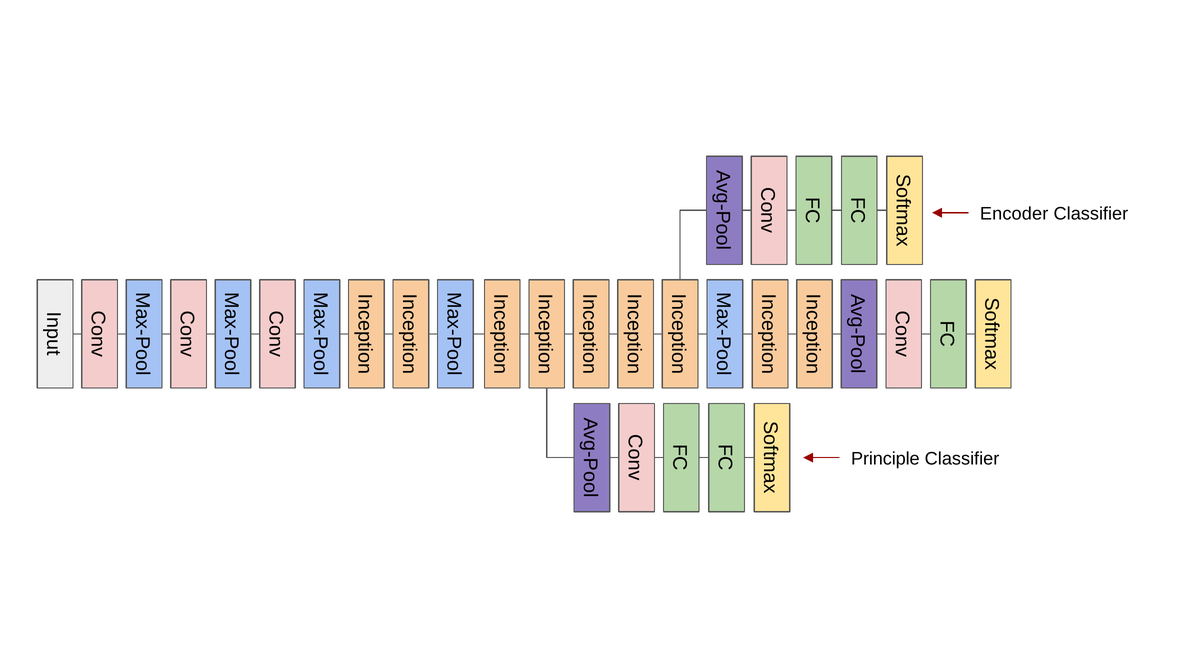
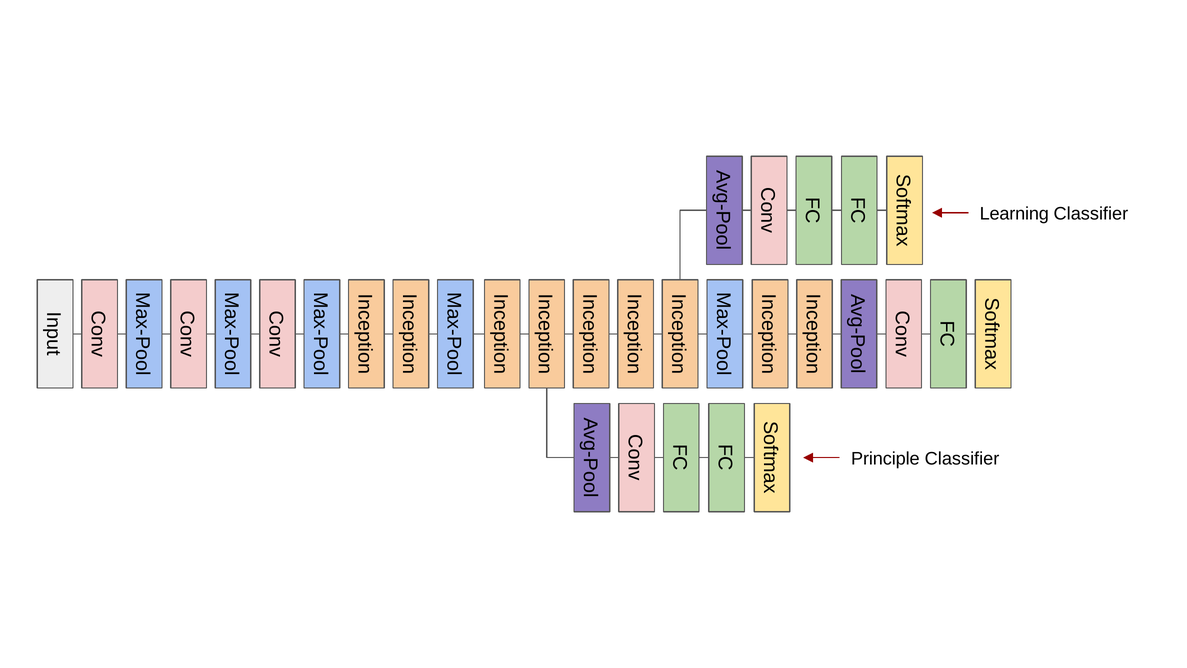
Encoder: Encoder -> Learning
